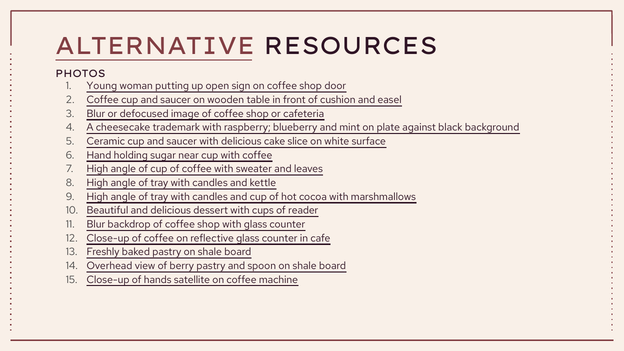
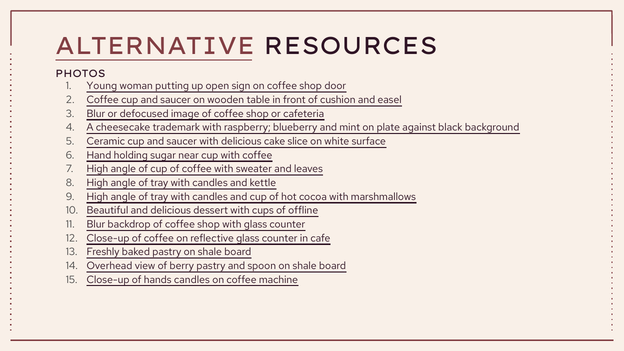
reader: reader -> offline
hands satellite: satellite -> candles
